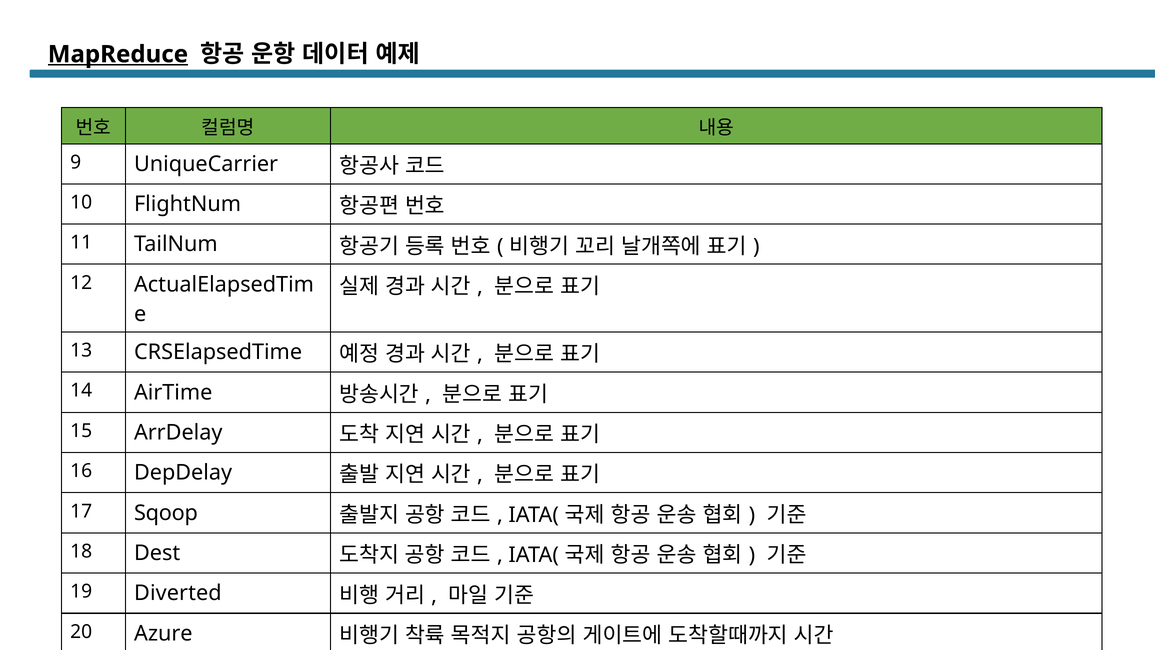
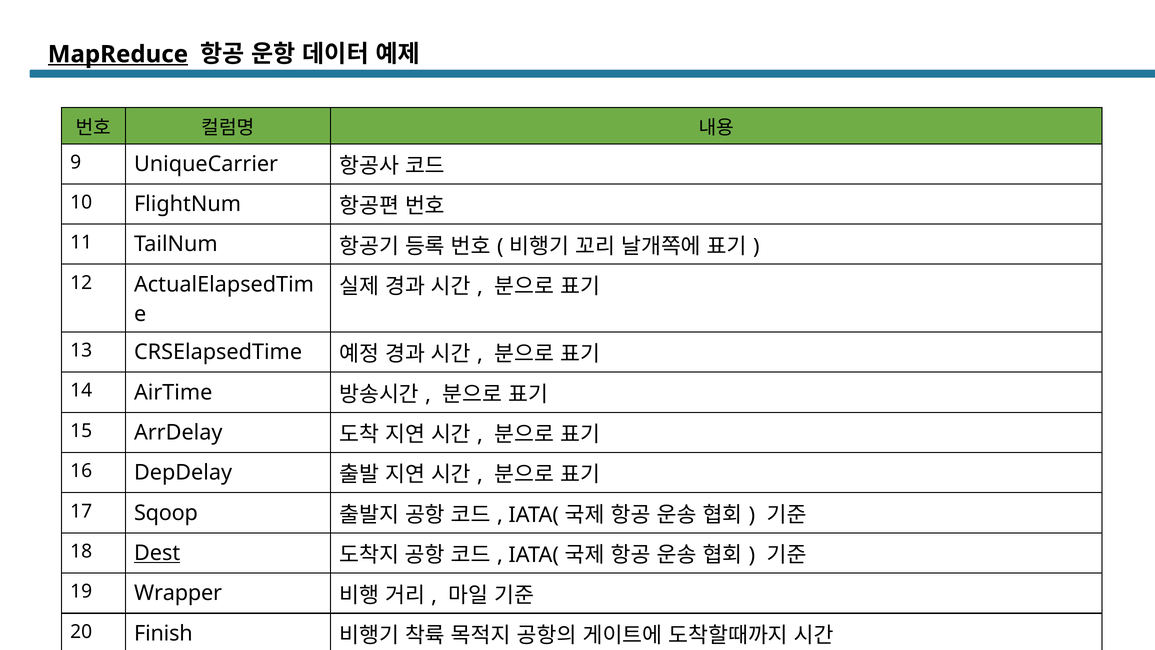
Dest underline: none -> present
Diverted: Diverted -> Wrapper
Azure: Azure -> Finish
